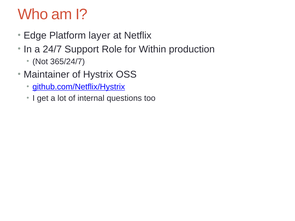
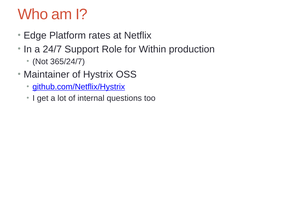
layer: layer -> rates
